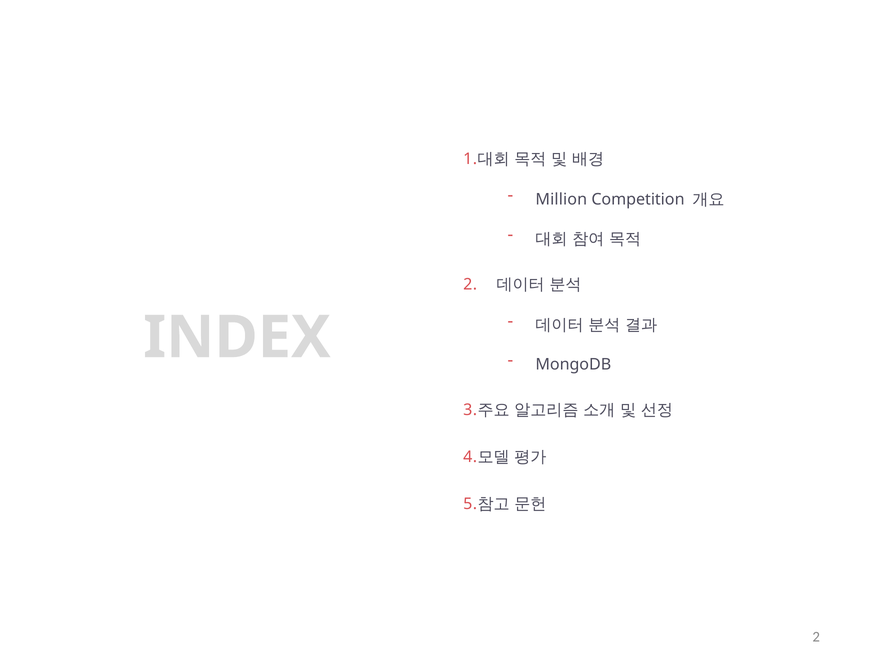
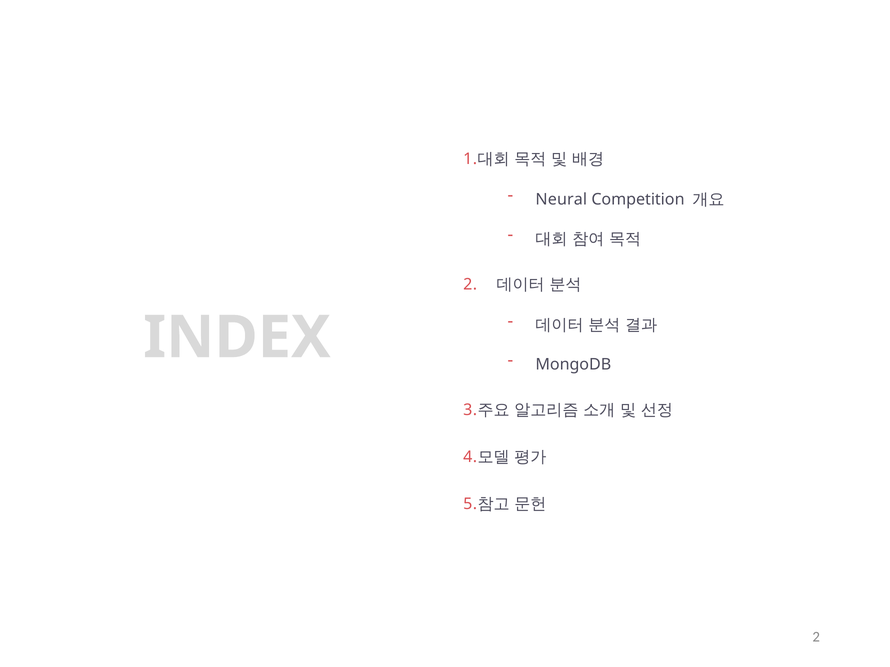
Million: Million -> Neural
